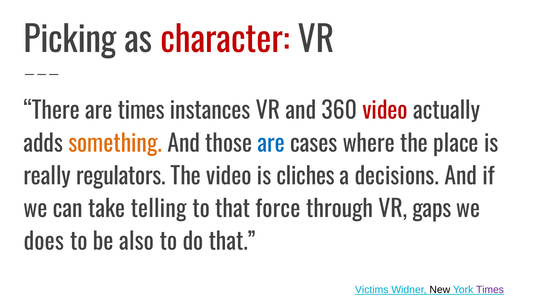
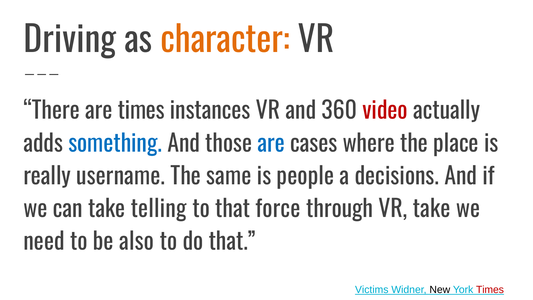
Picking: Picking -> Driving
character colour: red -> orange
something colour: orange -> blue
regulators: regulators -> username
The video: video -> same
cliches: cliches -> people
VR gaps: gaps -> take
does: does -> need
Times at (490, 290) colour: purple -> red
